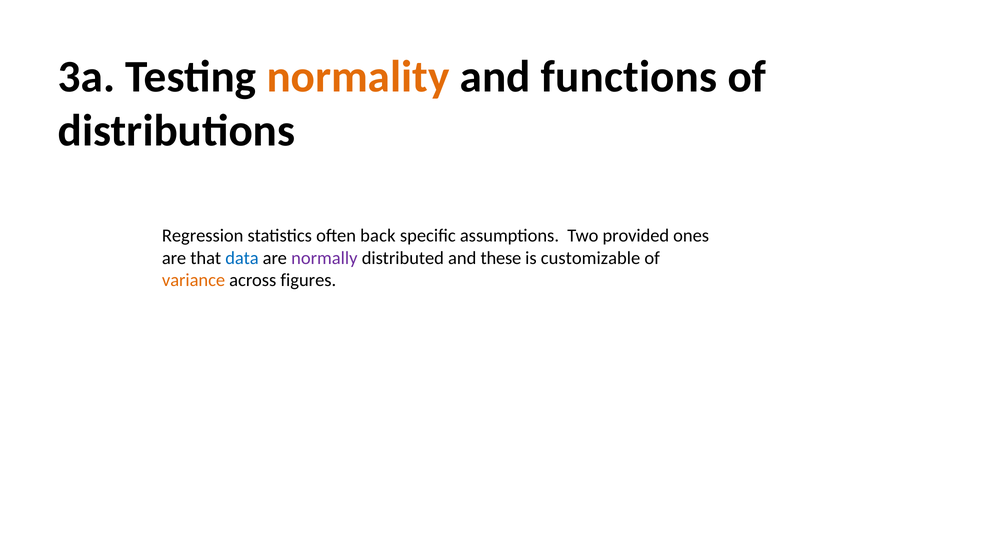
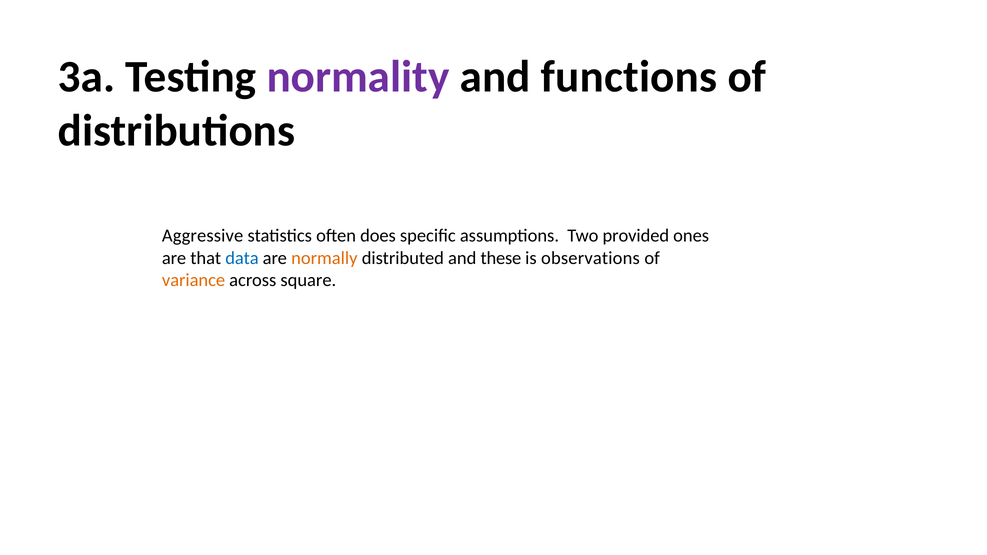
normality colour: orange -> purple
Regression: Regression -> Aggressive
back: back -> does
normally colour: purple -> orange
customizable: customizable -> observations
figures: figures -> square
